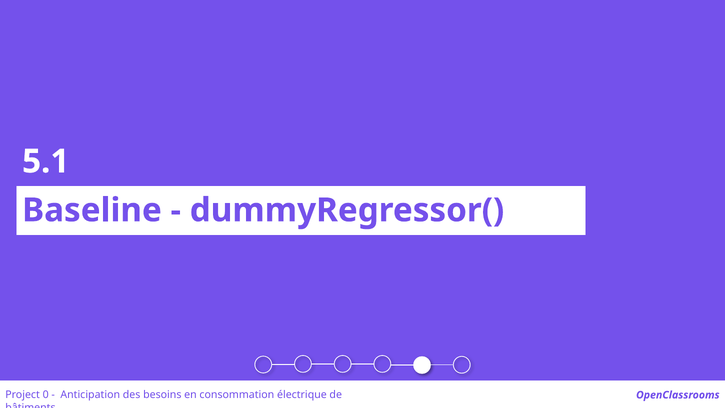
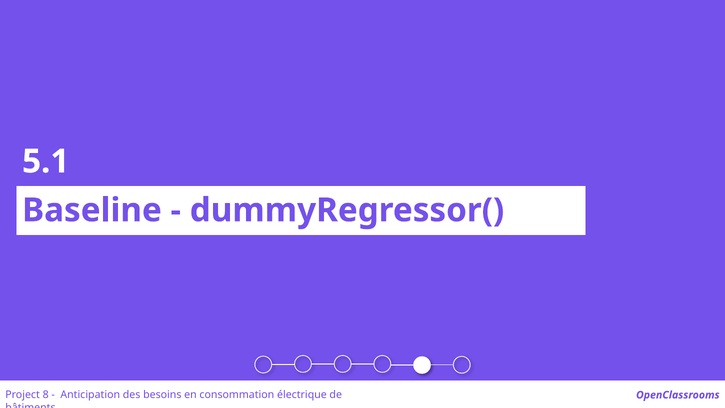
0: 0 -> 8
